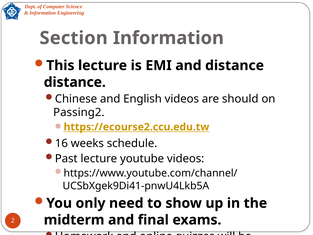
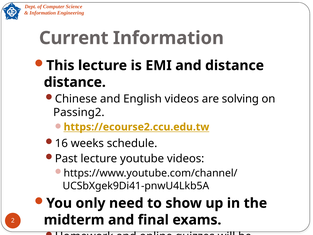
Section: Section -> Current
should: should -> solving
